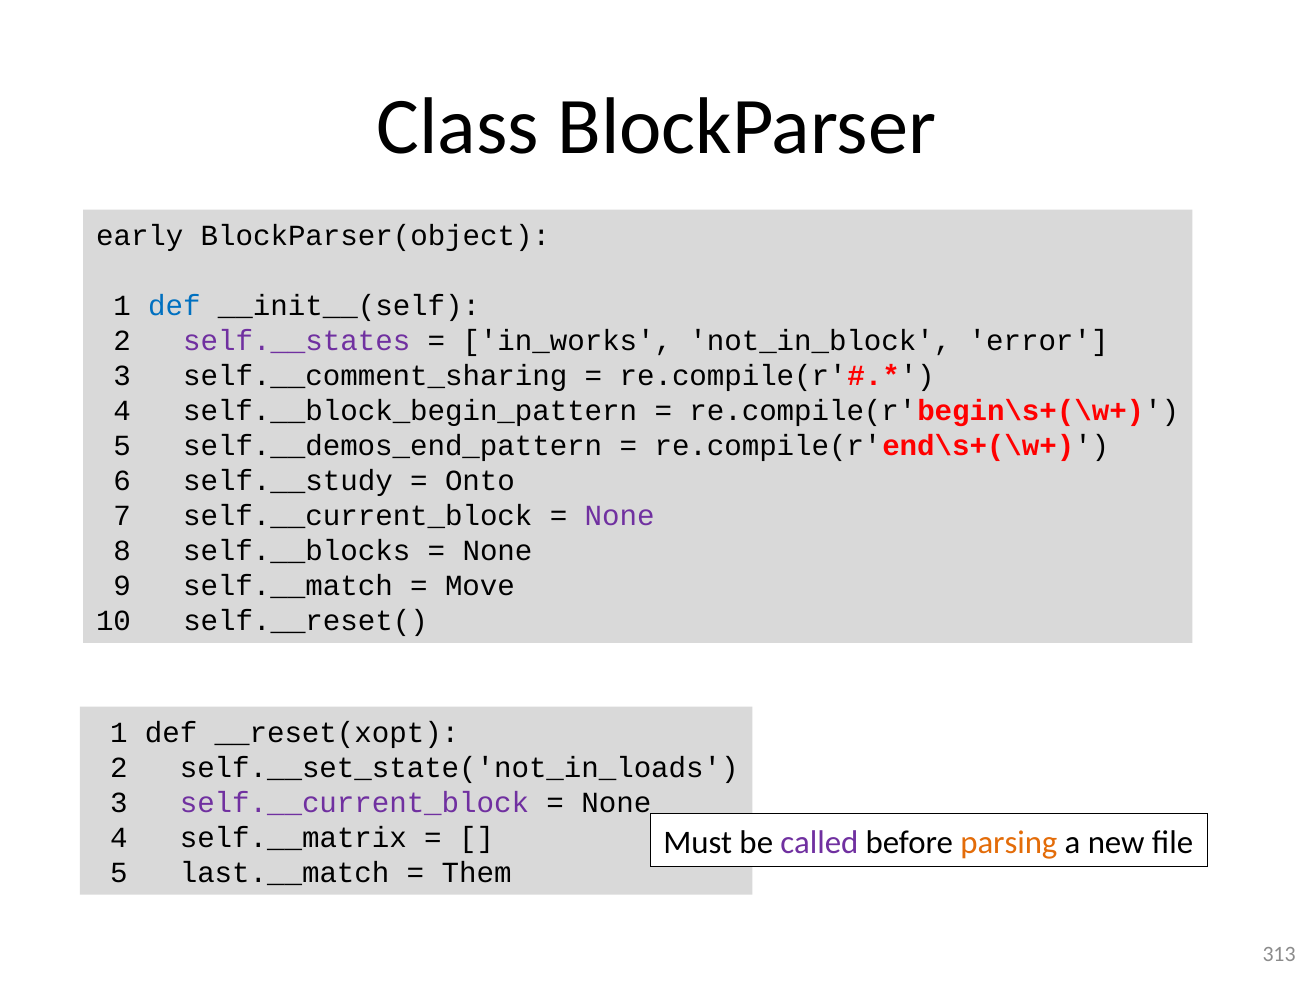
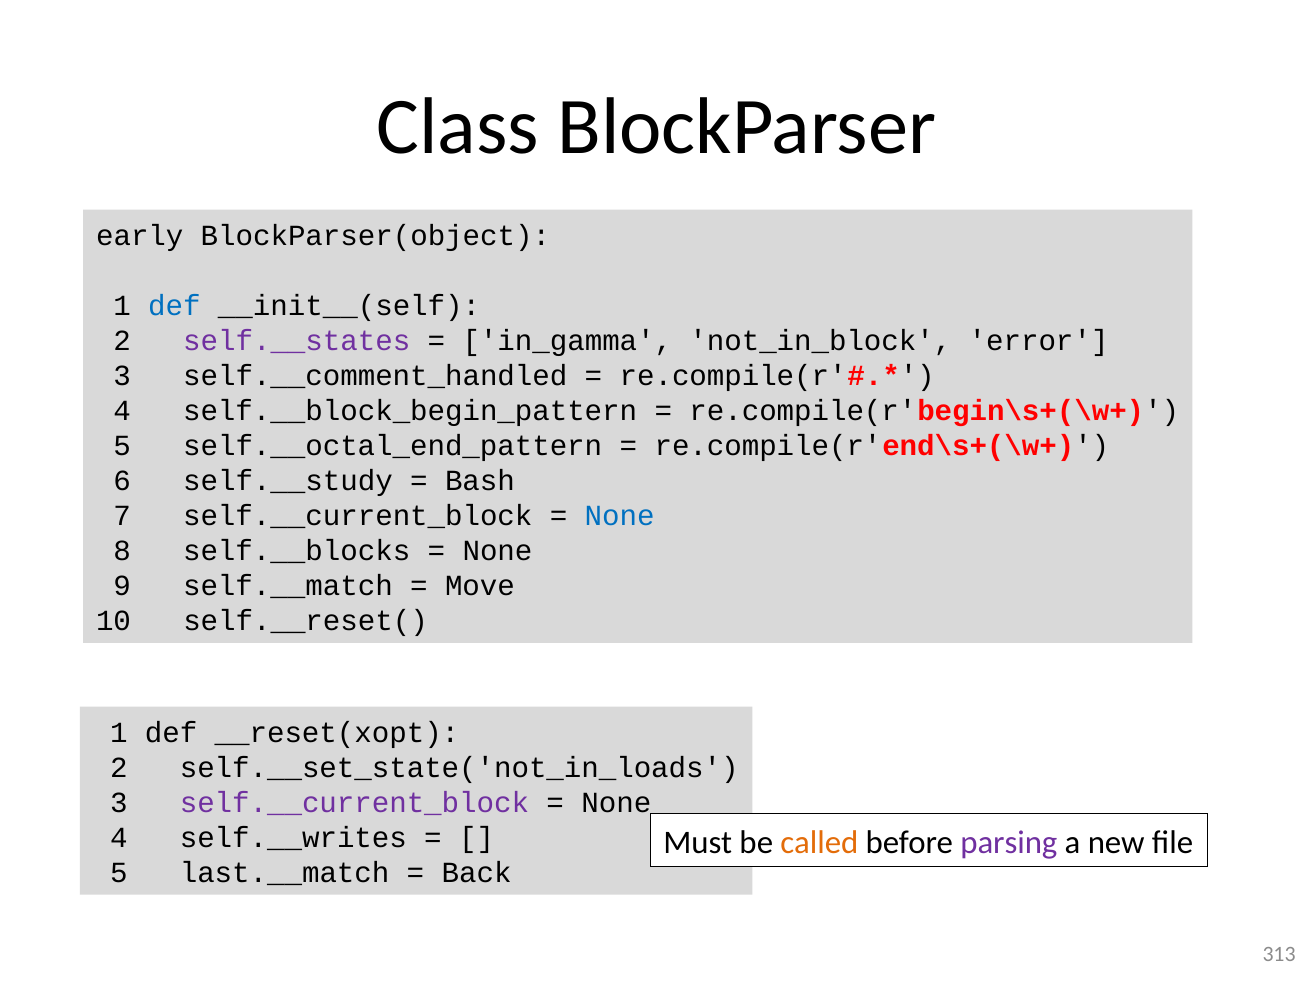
in_works: in_works -> in_gamma
self.__comment_sharing: self.__comment_sharing -> self.__comment_handled
self.__demos_end_pattern: self.__demos_end_pattern -> self.__octal_end_pattern
Onto: Onto -> Bash
None at (620, 516) colour: purple -> blue
self.__matrix: self.__matrix -> self.__writes
called colour: purple -> orange
parsing colour: orange -> purple
Them: Them -> Back
